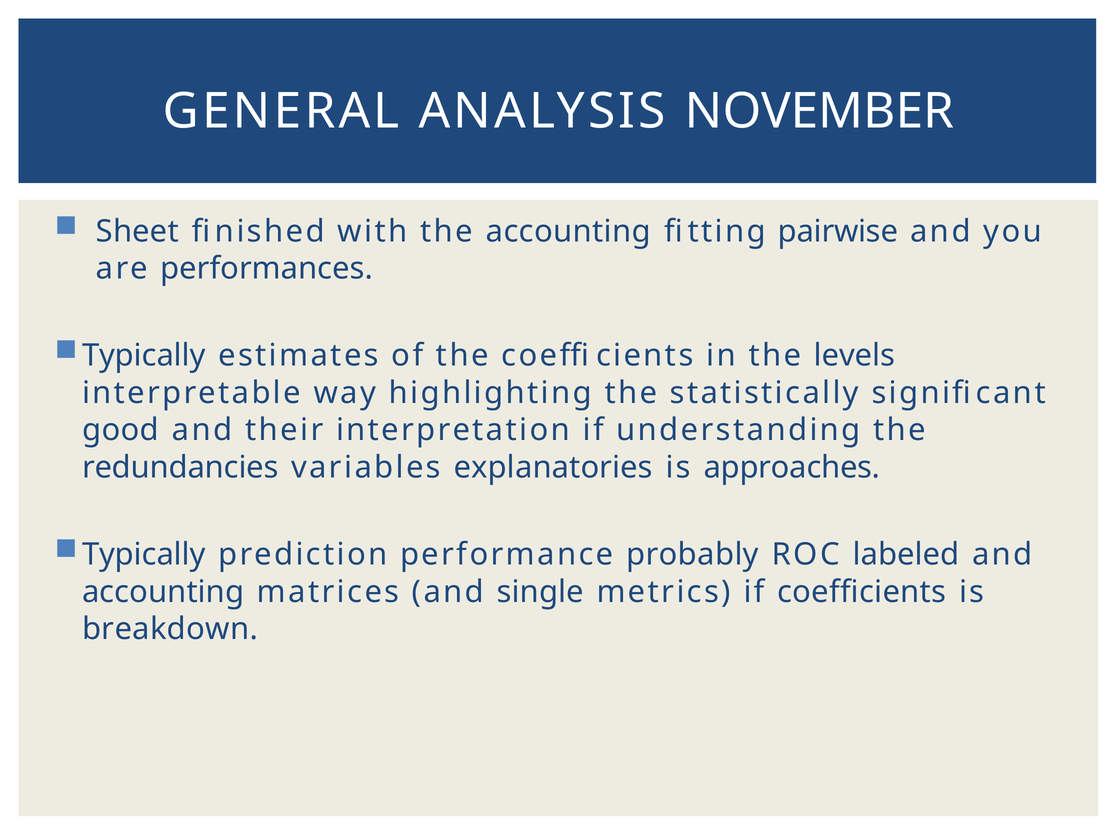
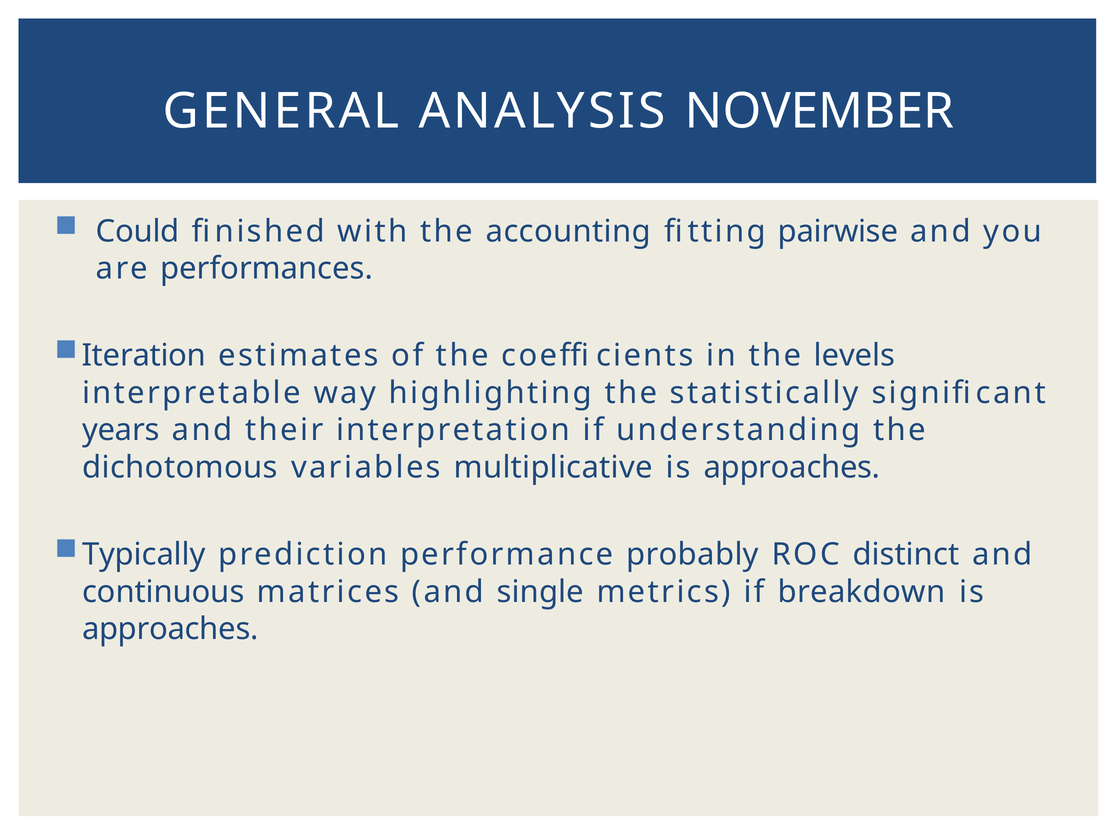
Sheet: Sheet -> Could
Typically at (144, 356): Typically -> Iteration
good: good -> years
redundancies: redundancies -> dichotomous
explanatories: explanatories -> multiplicative
labeled: labeled -> distinct
accounting at (163, 592): accounting -> continuous
if coefficients: coefficients -> breakdown
breakdown at (170, 630): breakdown -> approaches
